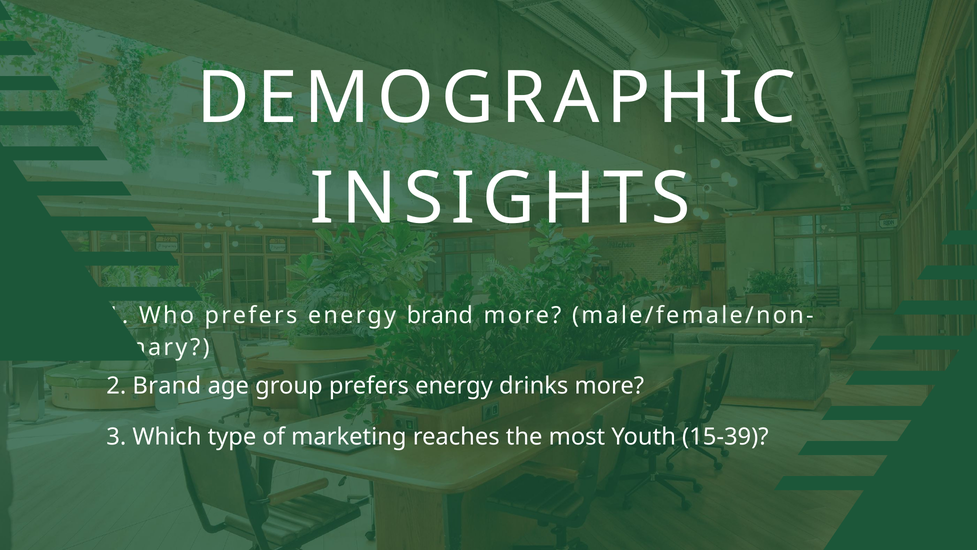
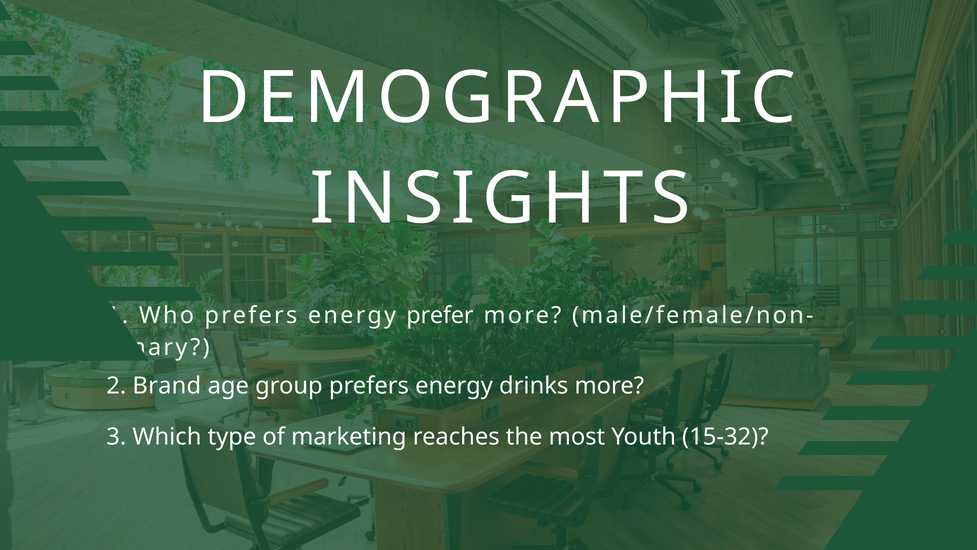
energy brand: brand -> prefer
15-39: 15-39 -> 15-32
